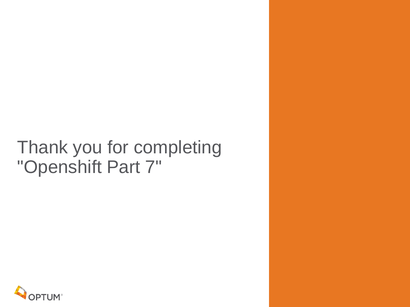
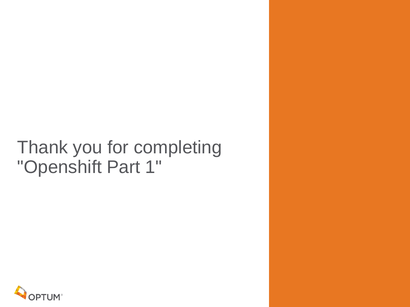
7: 7 -> 1
